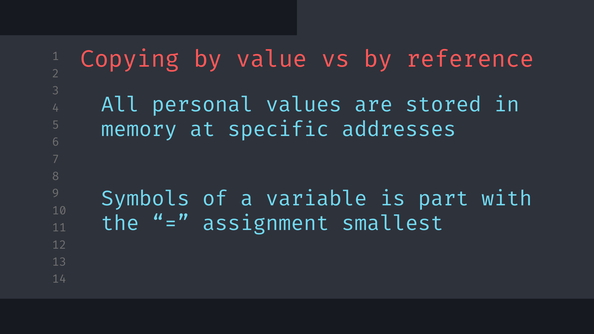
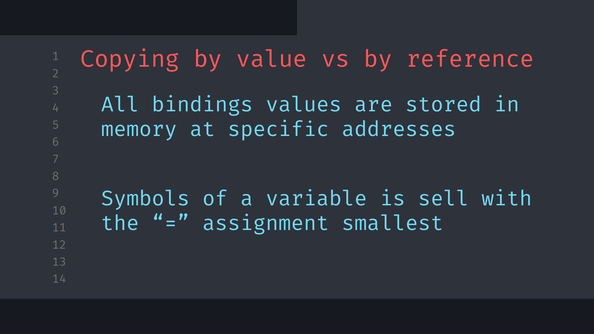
personal: personal -> bindings
part: part -> sell
